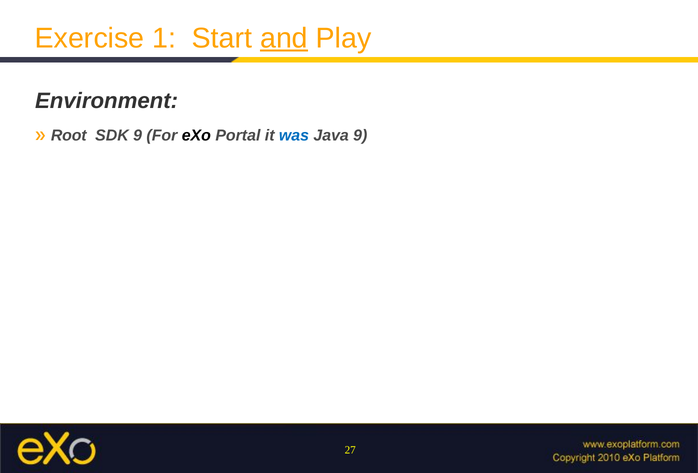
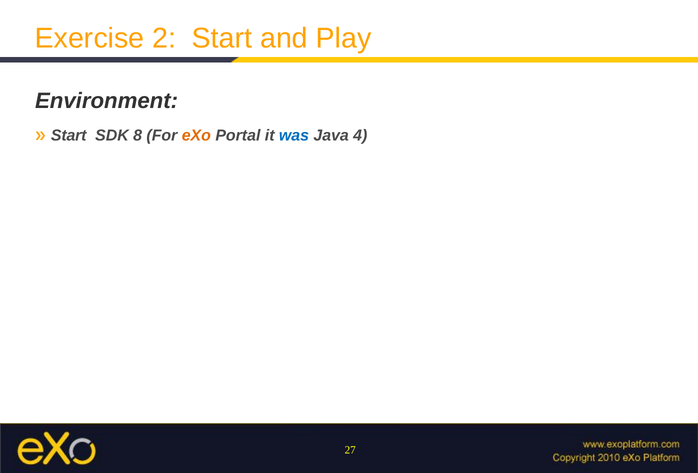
1: 1 -> 2
and underline: present -> none
Root at (69, 135): Root -> Start
SDK 9: 9 -> 8
eXo colour: black -> orange
Java 9: 9 -> 4
